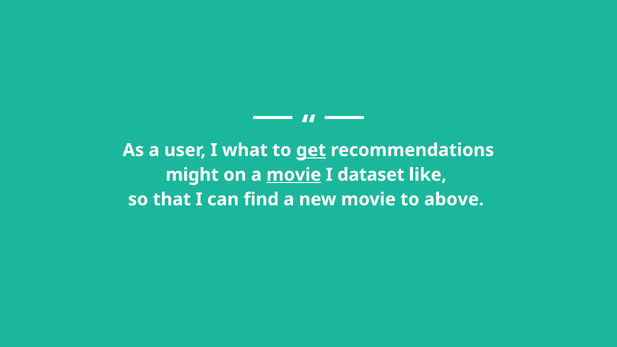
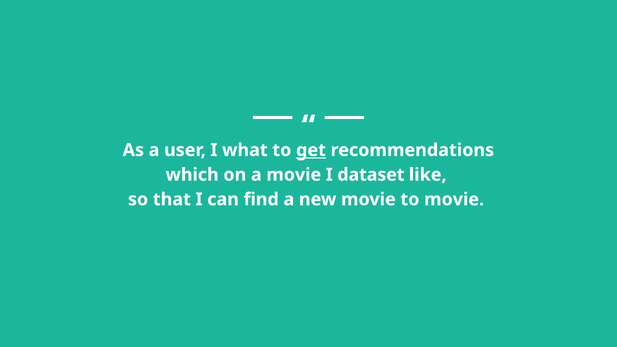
might: might -> which
movie at (294, 175) underline: present -> none
to above: above -> movie
